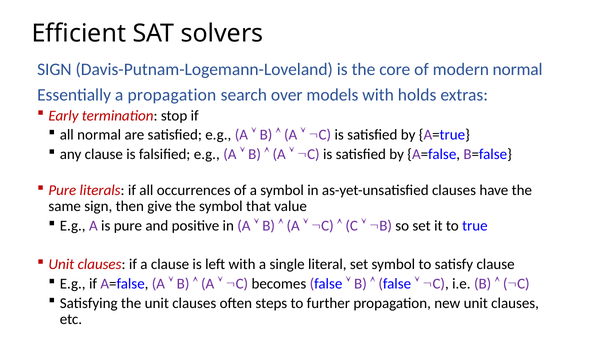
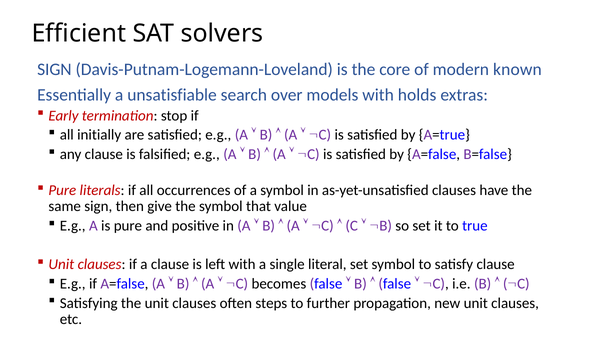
modern normal: normal -> known
a propagation: propagation -> unsatisfiable
all normal: normal -> initially
